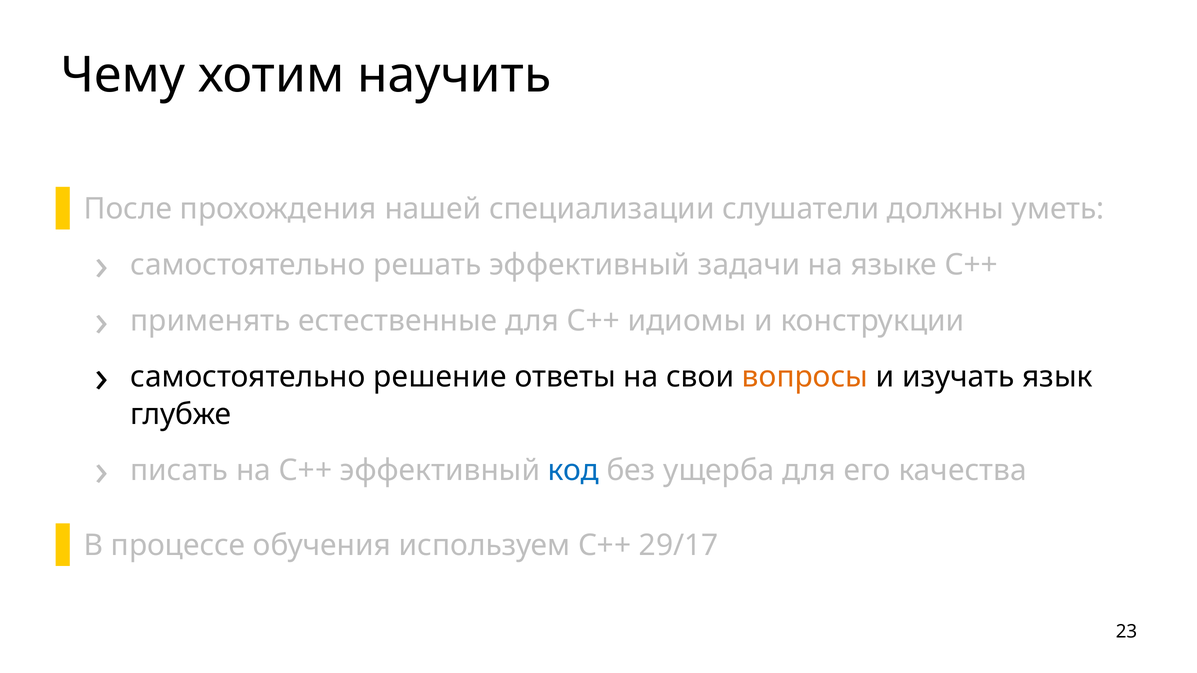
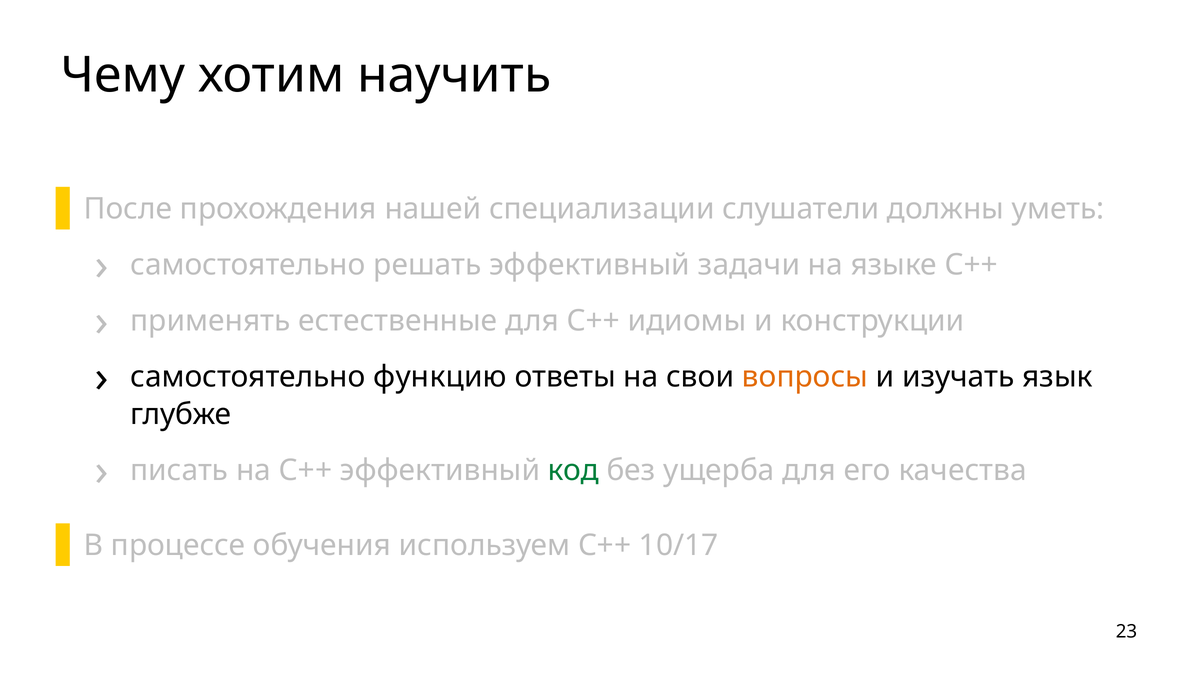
решение: решение -> функцию
код colour: blue -> green
29/17: 29/17 -> 10/17
